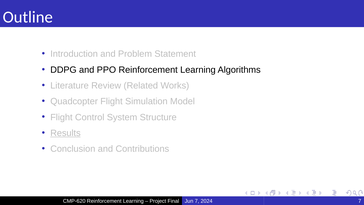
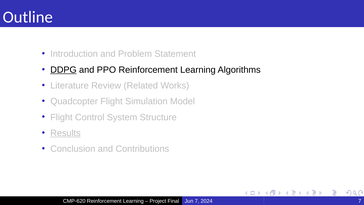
DDPG underline: none -> present
